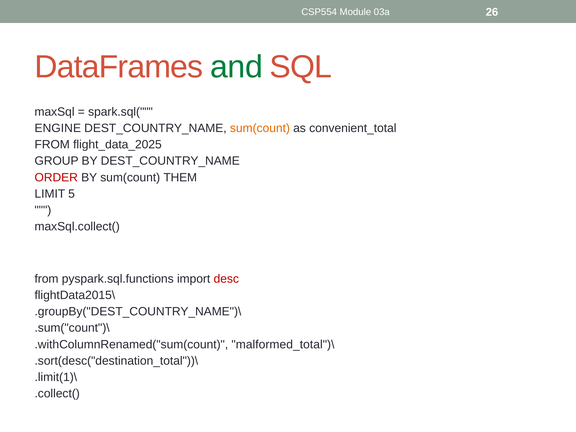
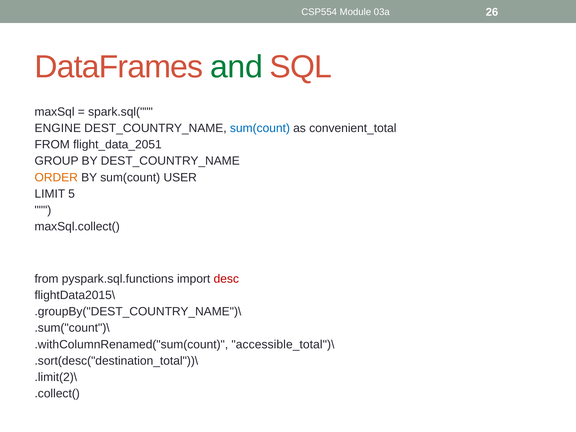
sum(count at (260, 128) colour: orange -> blue
flight_data_2025: flight_data_2025 -> flight_data_2051
ORDER colour: red -> orange
THEM: THEM -> USER
malformed_total")\: malformed_total")\ -> accessible_total")\
.limit(1)\: .limit(1)\ -> .limit(2)\
